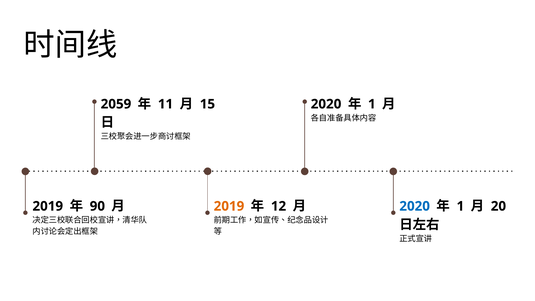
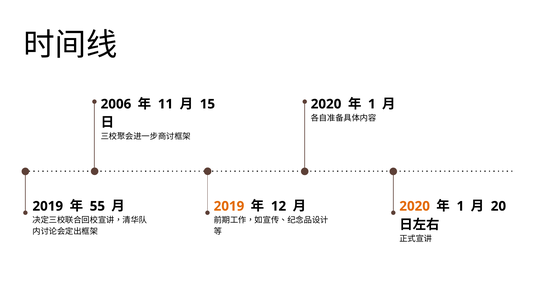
2059: 2059 -> 2006
90: 90 -> 55
2020 at (415, 206) colour: blue -> orange
